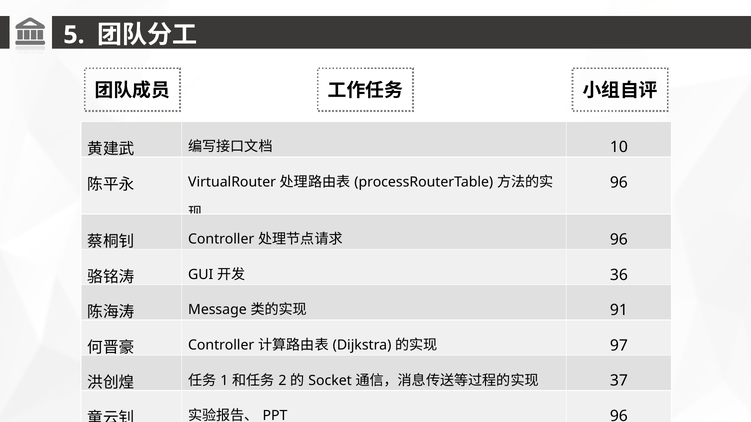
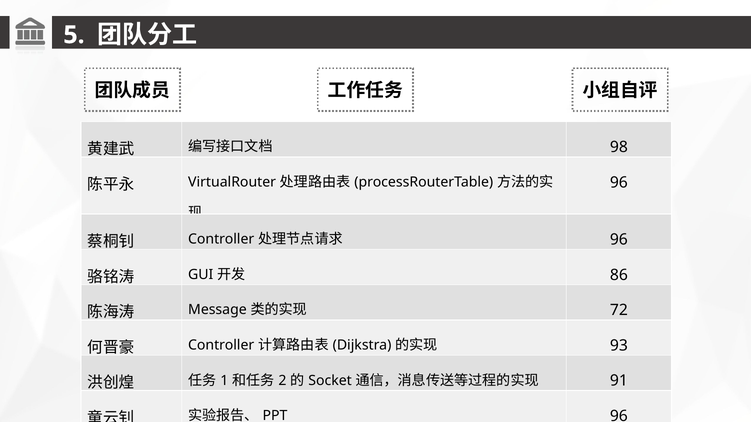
10: 10 -> 98
36: 36 -> 86
91: 91 -> 72
97: 97 -> 93
37: 37 -> 91
